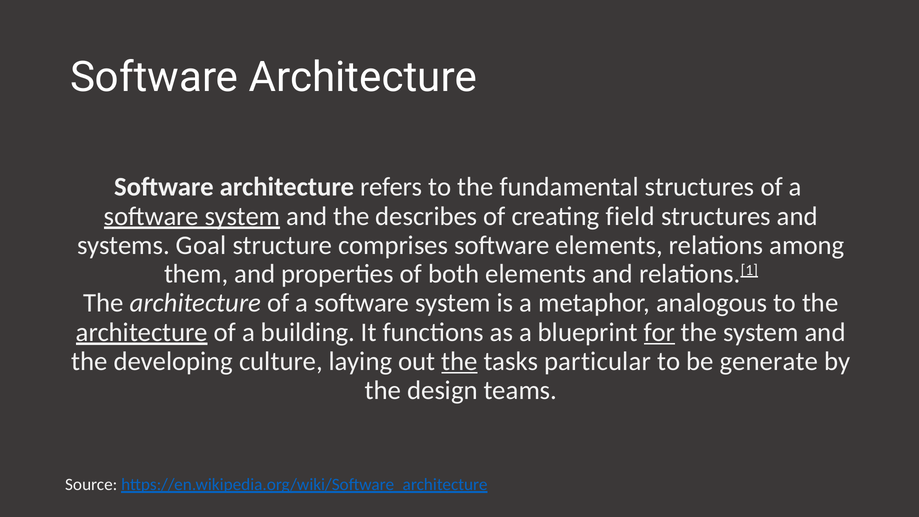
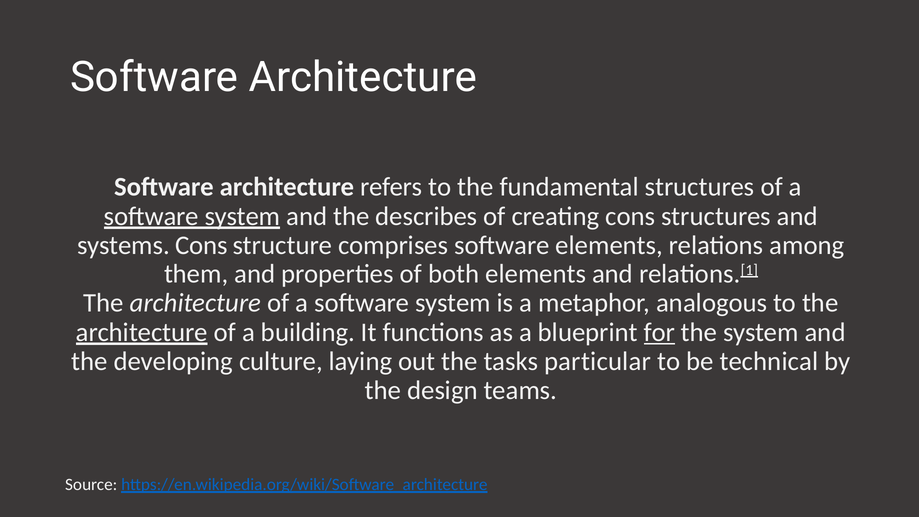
creating field: field -> cons
systems Goal: Goal -> Cons
the at (460, 361) underline: present -> none
generate: generate -> technical
